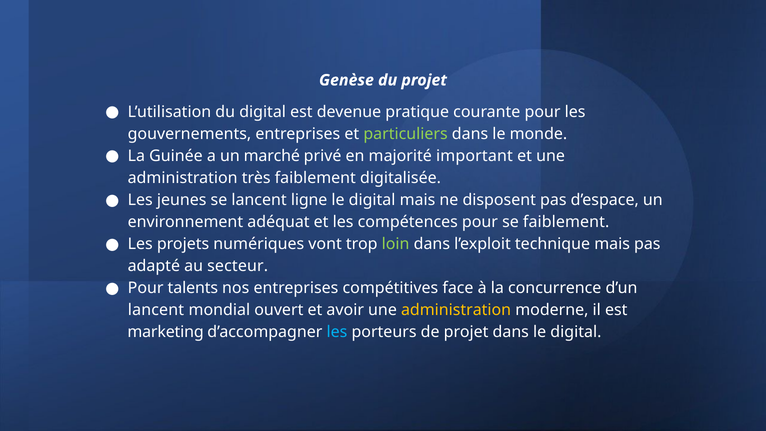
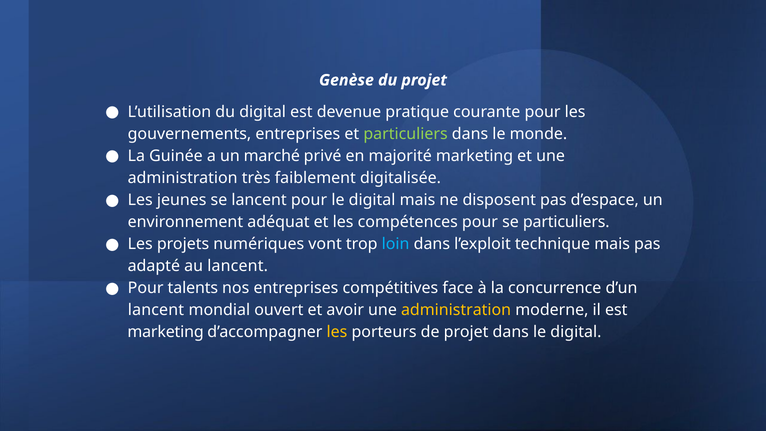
majorité important: important -> marketing
lancent ligne: ligne -> pour
se faiblement: faiblement -> particuliers
loin colour: light green -> light blue
au secteur: secteur -> lancent
les at (337, 332) colour: light blue -> yellow
